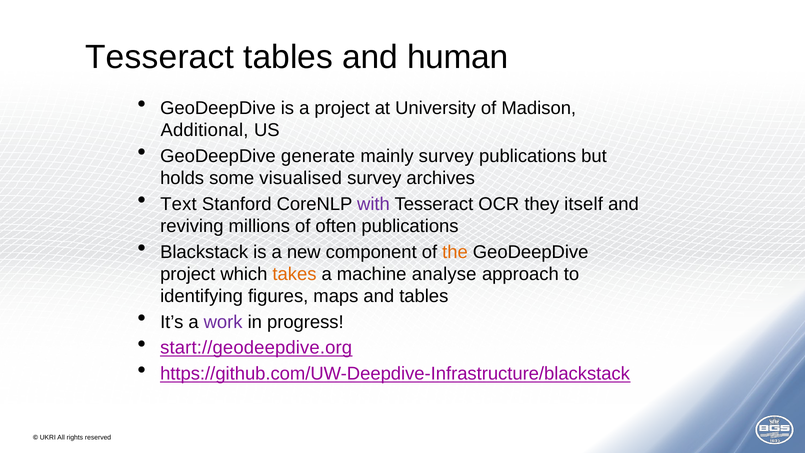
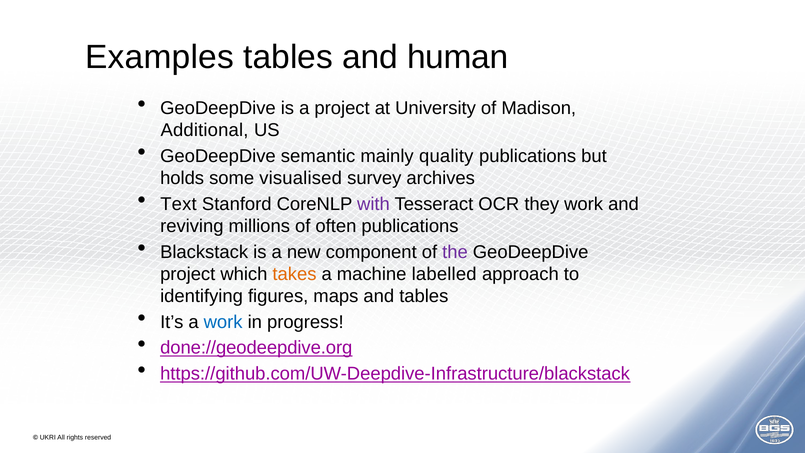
Tesseract at (160, 57): Tesseract -> Examples
generate: generate -> semantic
mainly survey: survey -> quality
they itself: itself -> work
the colour: orange -> purple
analyse: analyse -> labelled
work at (223, 322) colour: purple -> blue
start://geodeepdive.org: start://geodeepdive.org -> done://geodeepdive.org
